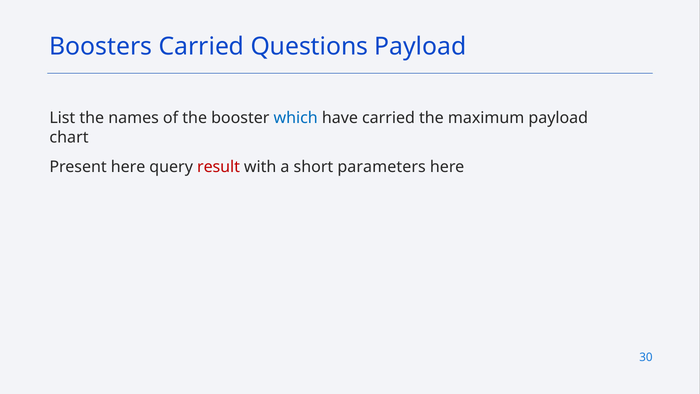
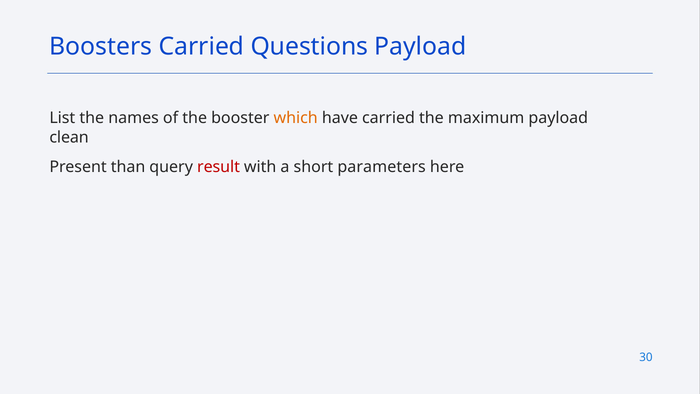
which colour: blue -> orange
chart: chart -> clean
Present here: here -> than
